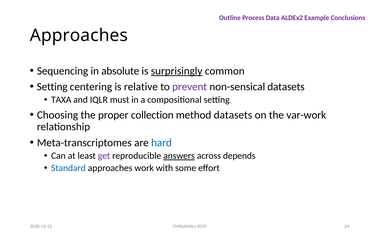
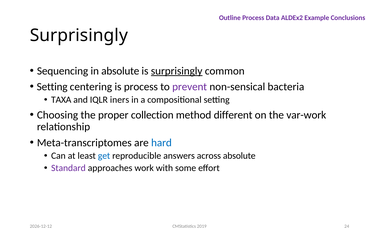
Approaches at (79, 35): Approaches -> Surprisingly
is relative: relative -> process
non-sensical datasets: datasets -> bacteria
must: must -> iners
method datasets: datasets -> different
get colour: purple -> blue
answers underline: present -> none
across depends: depends -> absolute
Standard colour: blue -> purple
